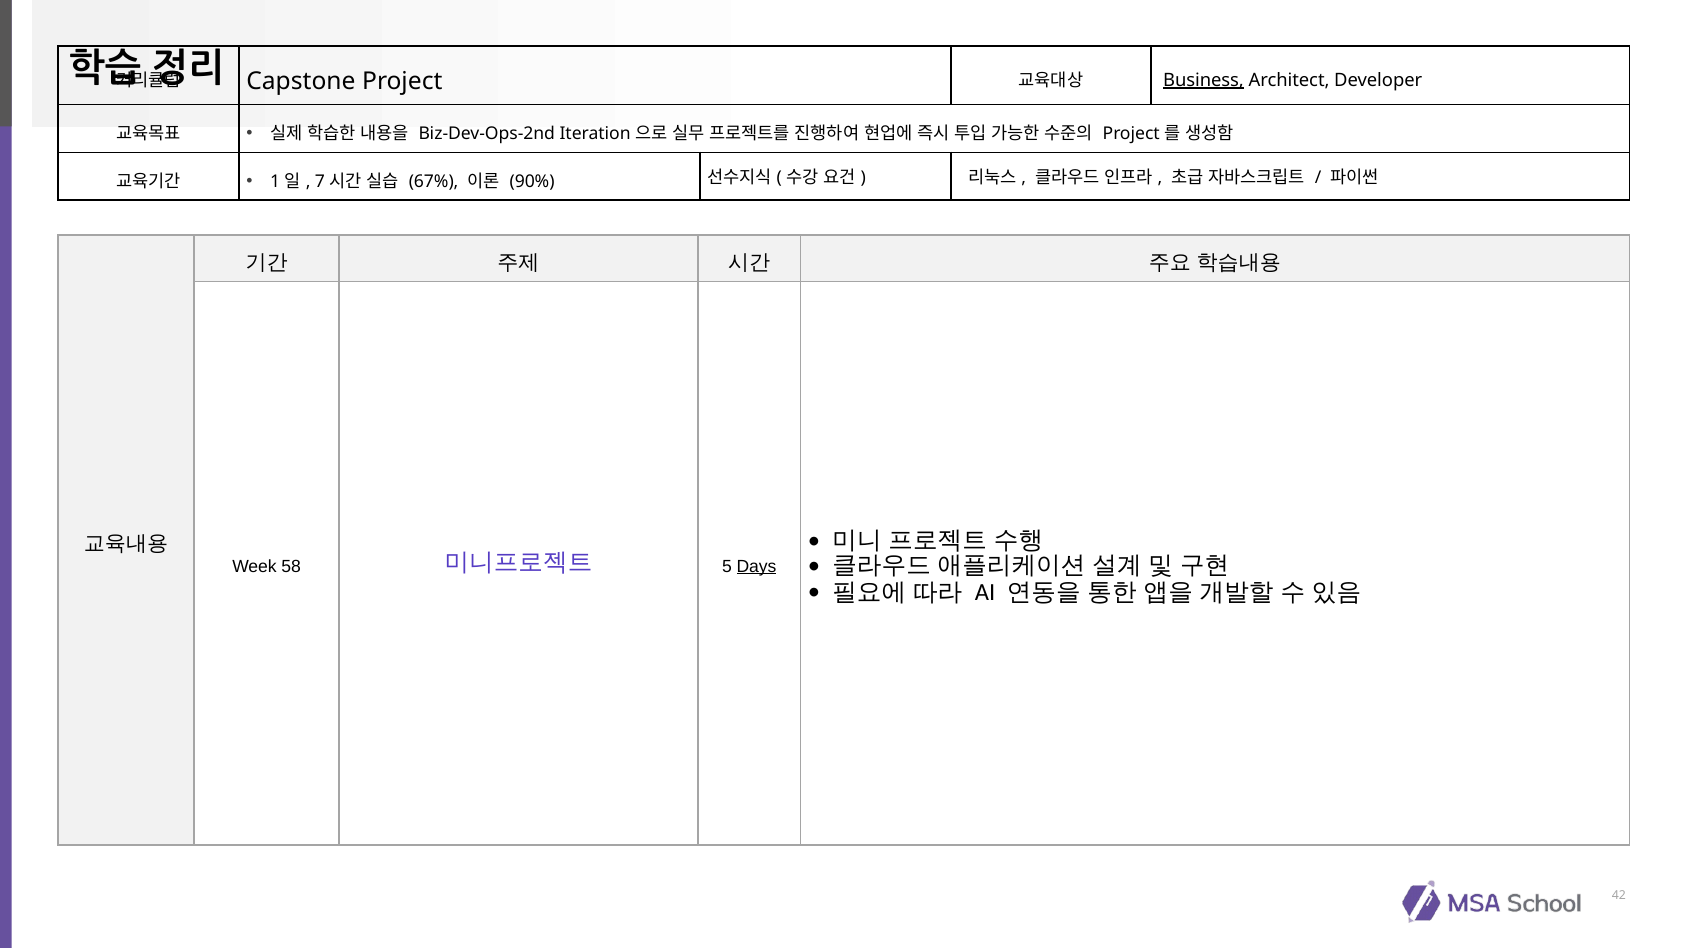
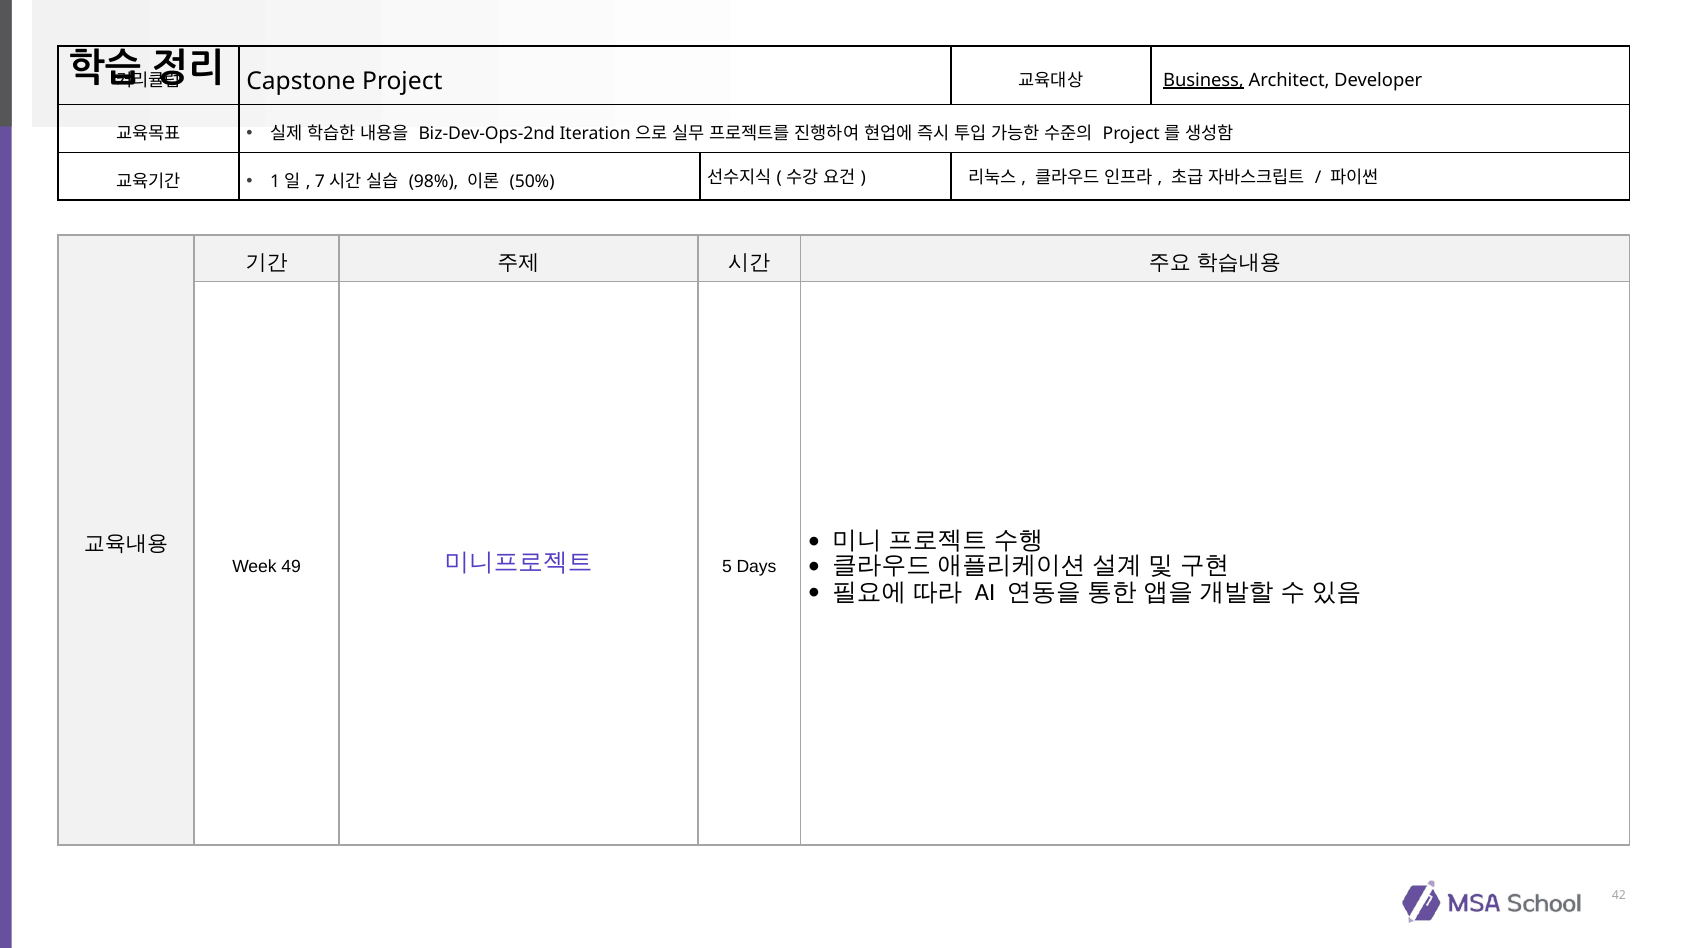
67%: 67% -> 98%
90%: 90% -> 50%
58: 58 -> 49
Days underline: present -> none
